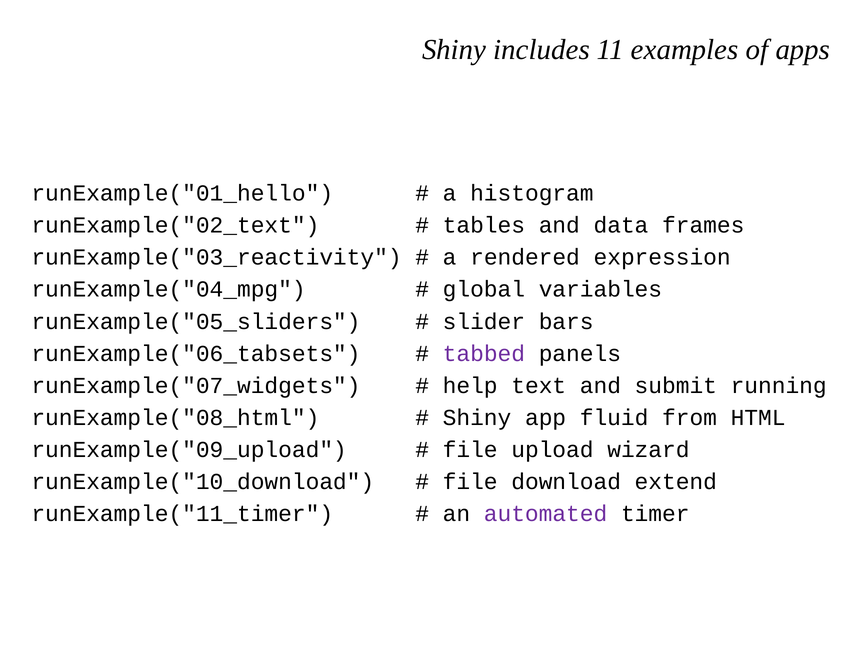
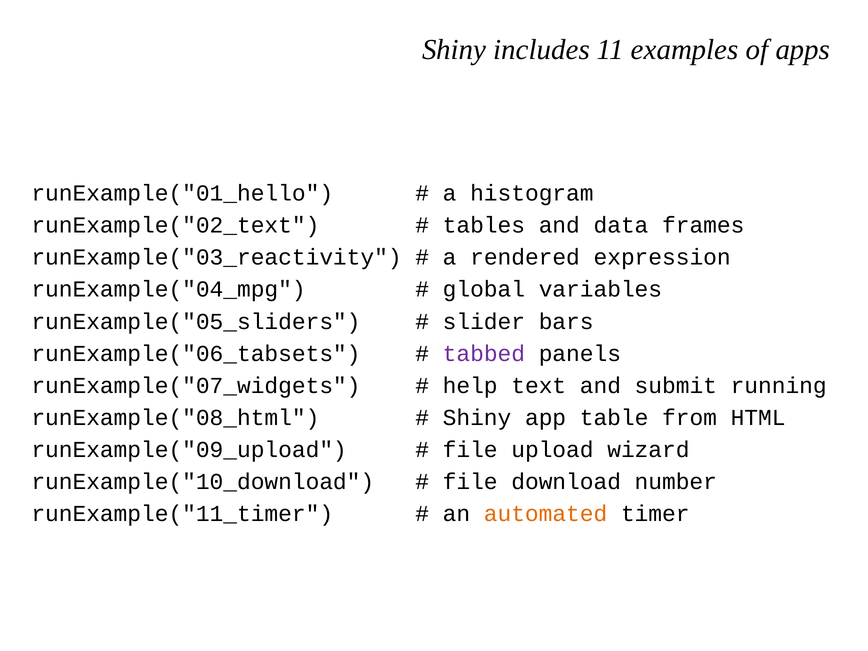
fluid: fluid -> table
extend: extend -> number
automated colour: purple -> orange
